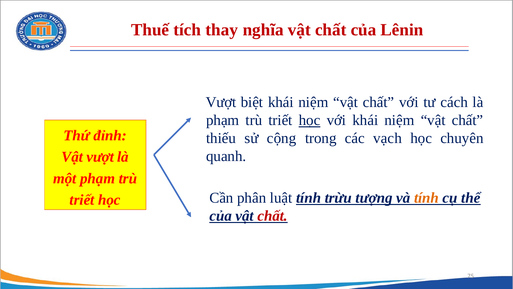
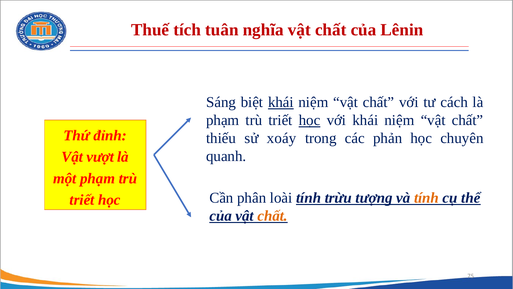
thay: thay -> tuân
Vượt at (221, 102): Vượt -> Sáng
khái at (281, 102) underline: none -> present
cộng: cộng -> xoáy
vạch: vạch -> phản
luật: luật -> loài
chất at (273, 216) colour: red -> orange
